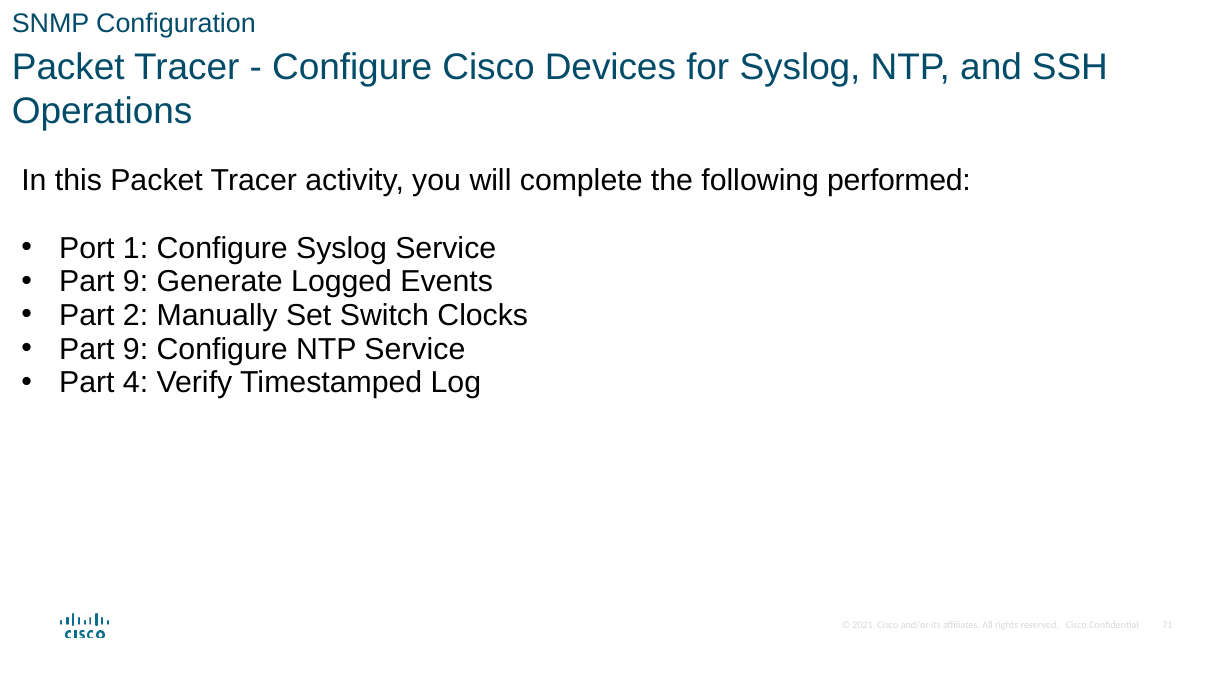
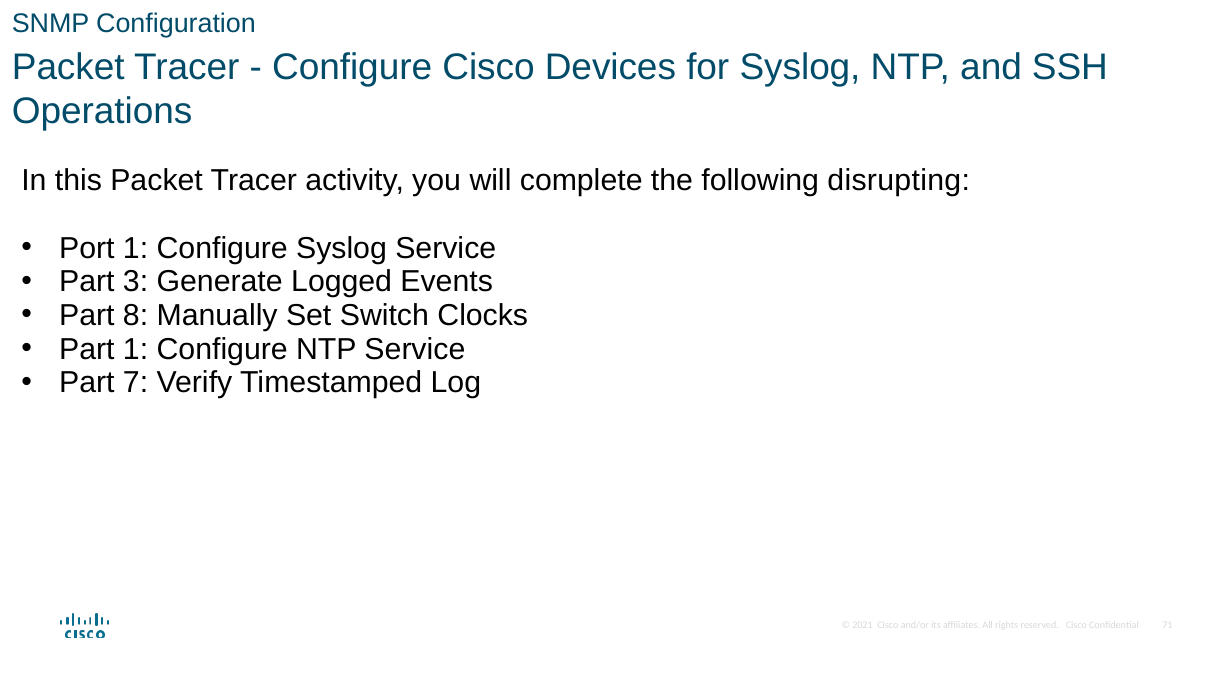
performed: performed -> disrupting
9 at (136, 282): 9 -> 3
2: 2 -> 8
9 at (136, 349): 9 -> 1
4: 4 -> 7
